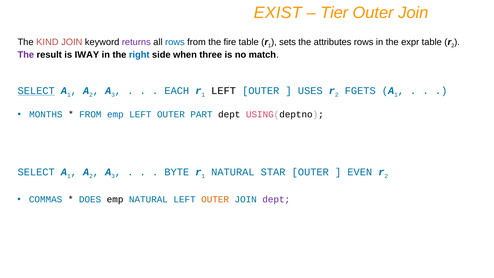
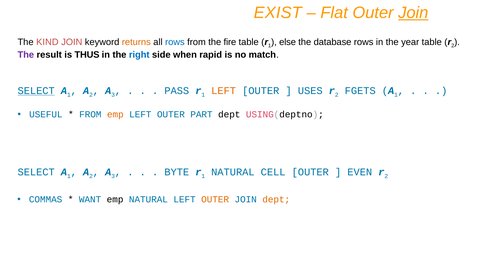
Tier: Tier -> Flat
Join at (413, 13) underline: none -> present
returns colour: purple -> orange
sets: sets -> else
attributes: attributes -> database
expr: expr -> year
IWAY: IWAY -> THUS
three: three -> rapid
EACH: EACH -> PASS
LEFT at (224, 91) colour: black -> orange
MONTHS: MONTHS -> USEFUL
emp at (115, 114) colour: blue -> orange
STAR: STAR -> CELL
DOES: DOES -> WANT
dept at (276, 199) colour: purple -> orange
